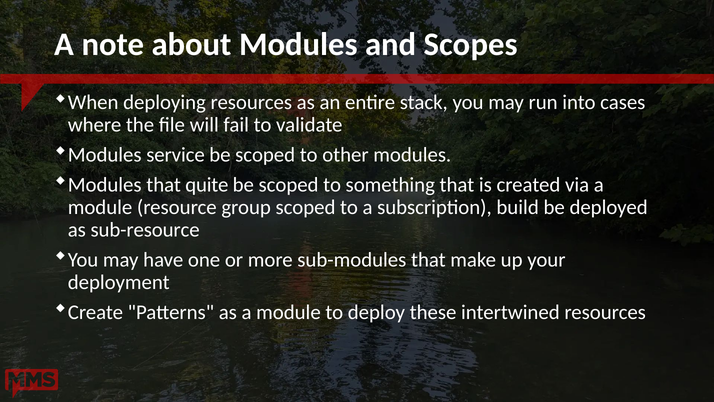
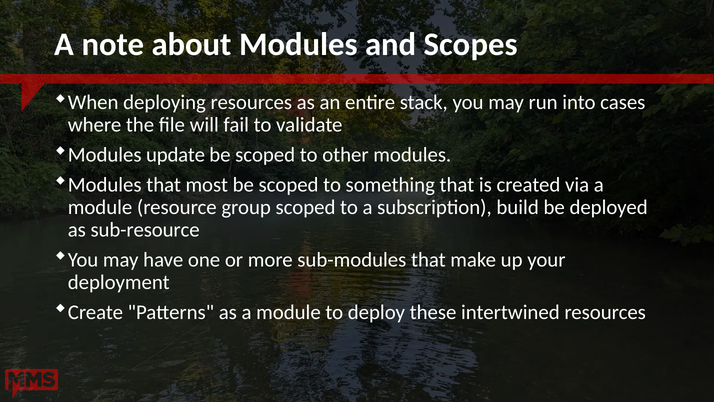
service: service -> update
quite: quite -> most
